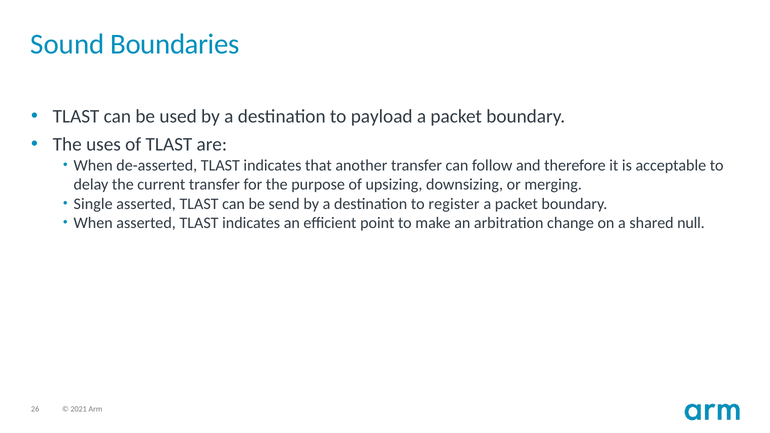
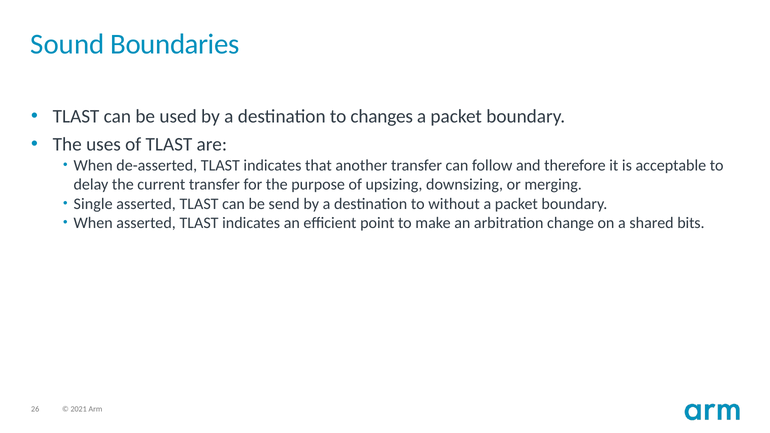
payload: payload -> changes
register: register -> without
null: null -> bits
